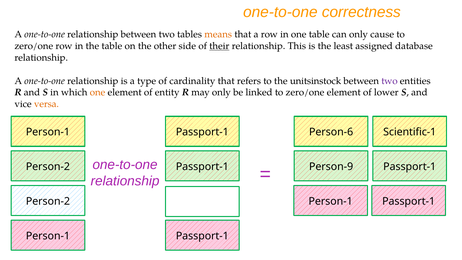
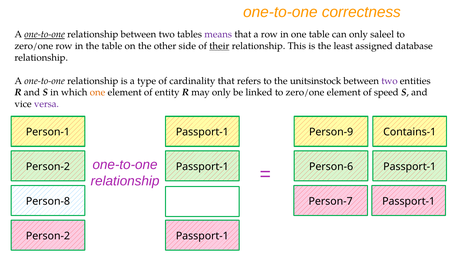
one-to-one at (45, 34) underline: none -> present
means colour: orange -> purple
cause: cause -> saleel
lower: lower -> speed
versa colour: orange -> purple
Person-6: Person-6 -> Person-9
Scientific-1: Scientific-1 -> Contains-1
Person-9: Person-9 -> Person-6
Person-2 at (48, 201): Person-2 -> Person-8
Person-1 at (331, 201): Person-1 -> Person-7
Person-1 at (48, 236): Person-1 -> Person-2
